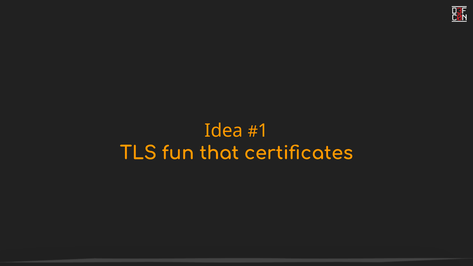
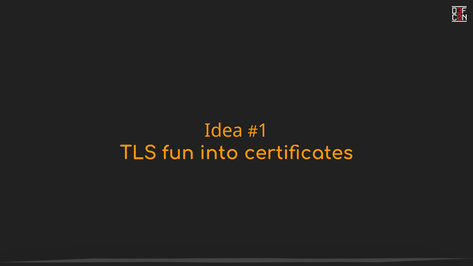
that: that -> into
